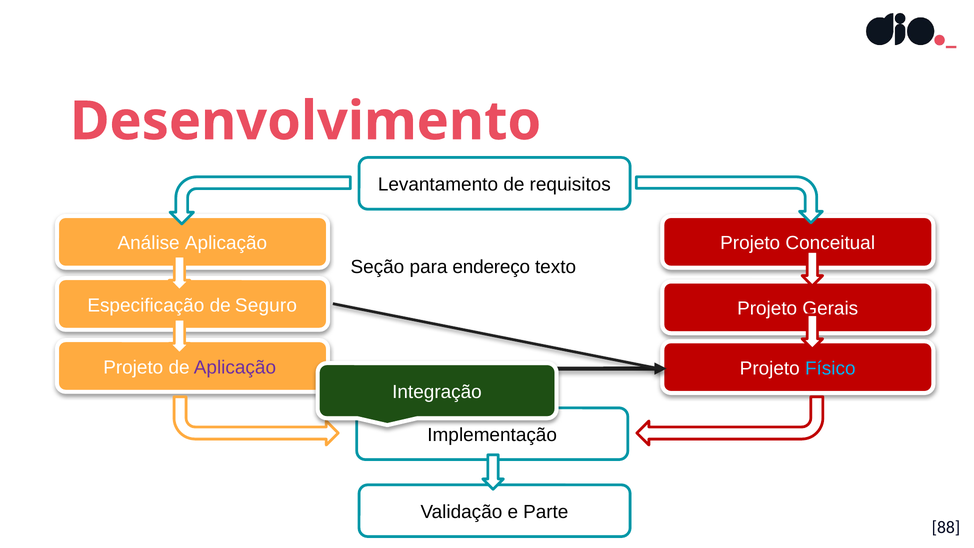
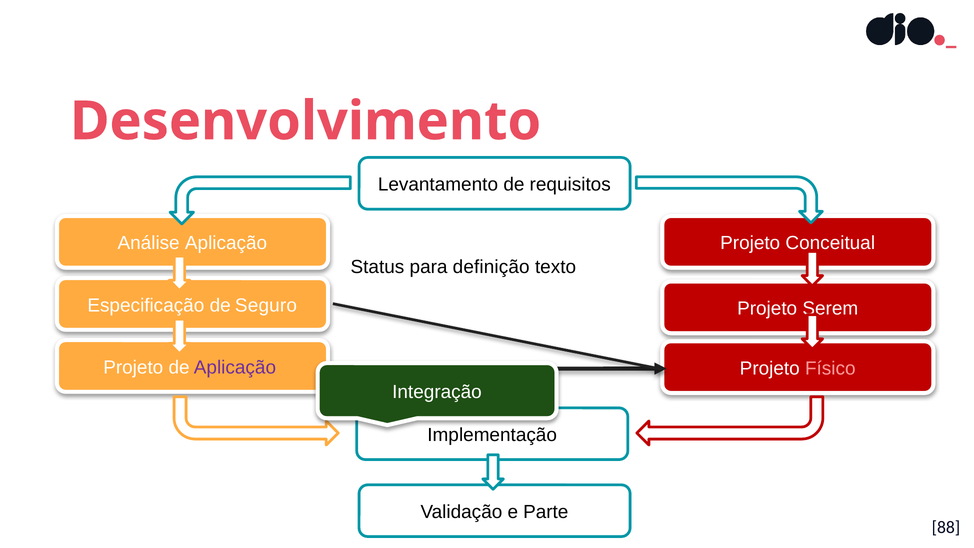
Seção: Seção -> Status
endereço: endereço -> definição
Gerais: Gerais -> Serem
Físico colour: light blue -> pink
